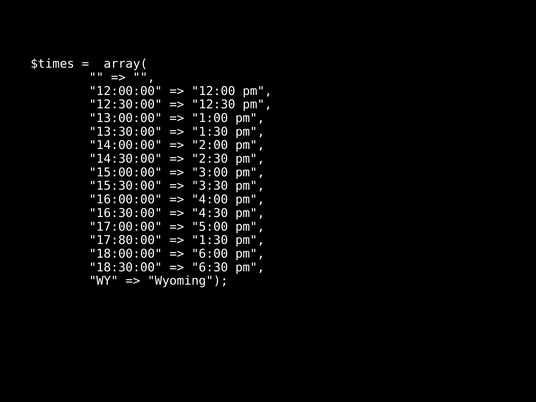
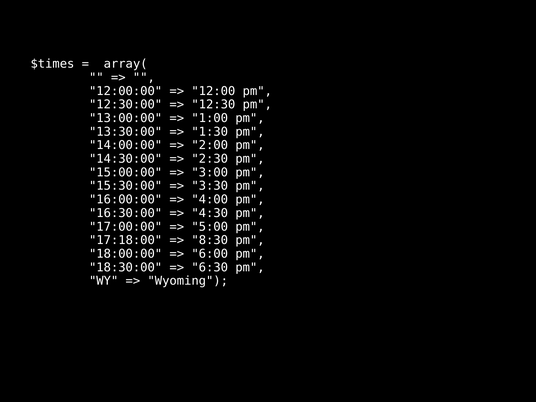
17:80:00: 17:80:00 -> 17:18:00
1:30 at (210, 240): 1:30 -> 8:30
